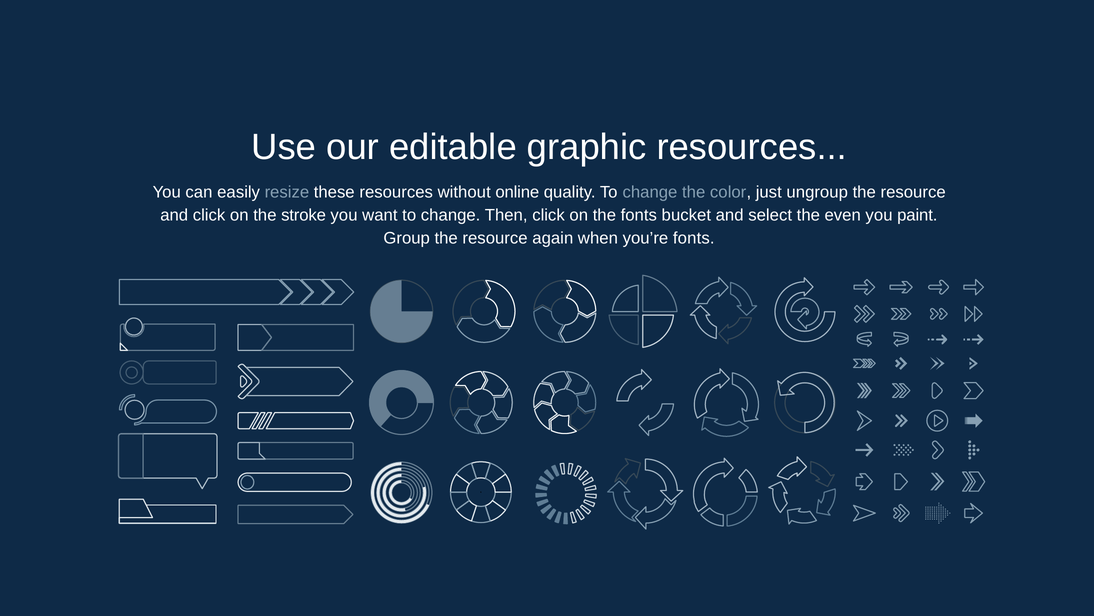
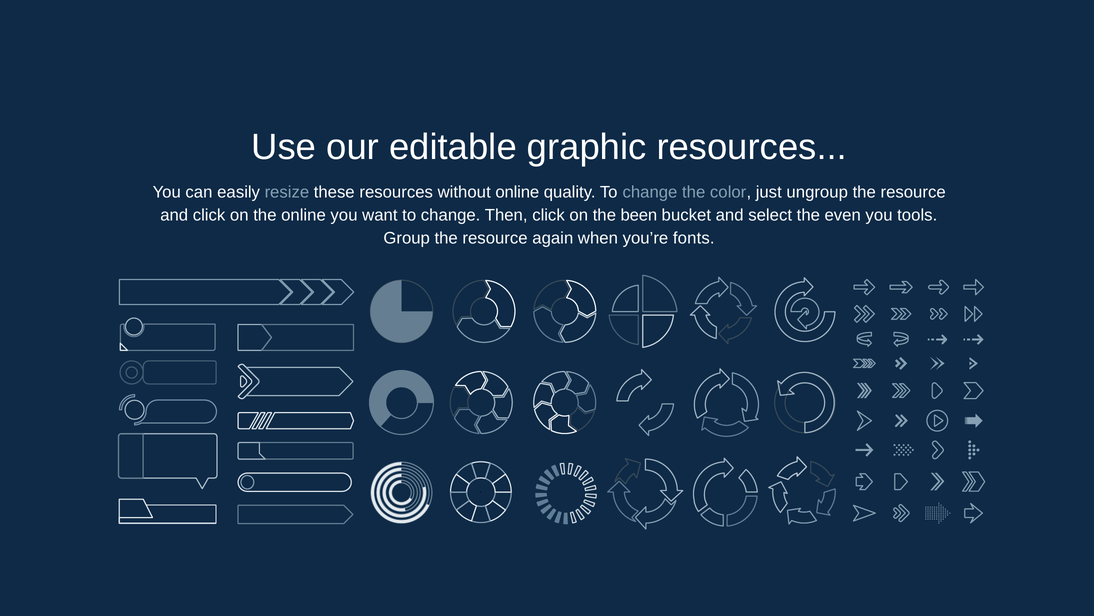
the stroke: stroke -> online
the fonts: fonts -> been
paint: paint -> tools
